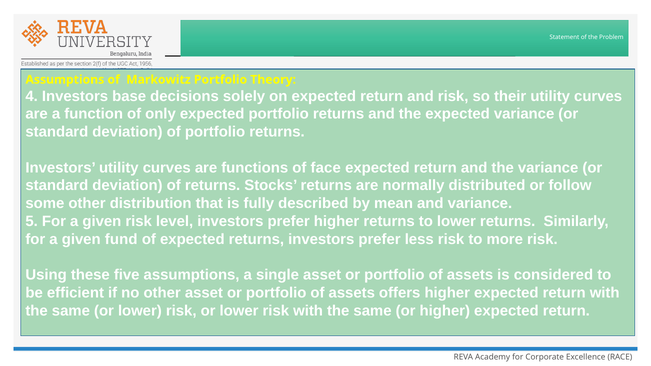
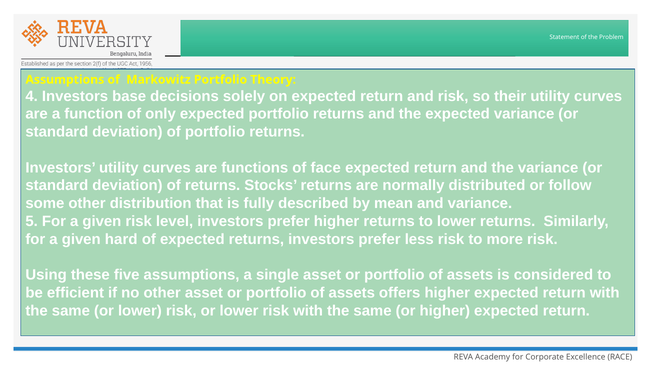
fund: fund -> hard
